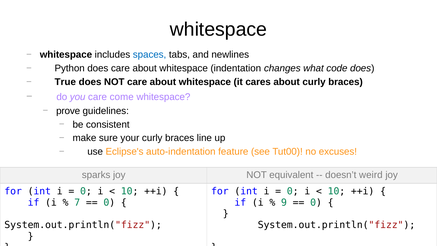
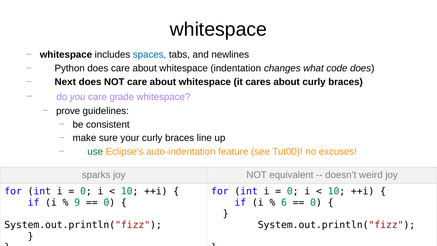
True: True -> Next
come: come -> grade
use colour: black -> green
7: 7 -> 9
9: 9 -> 6
